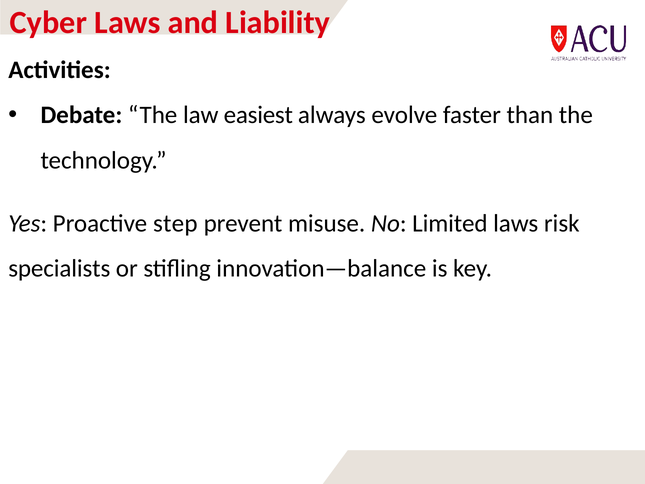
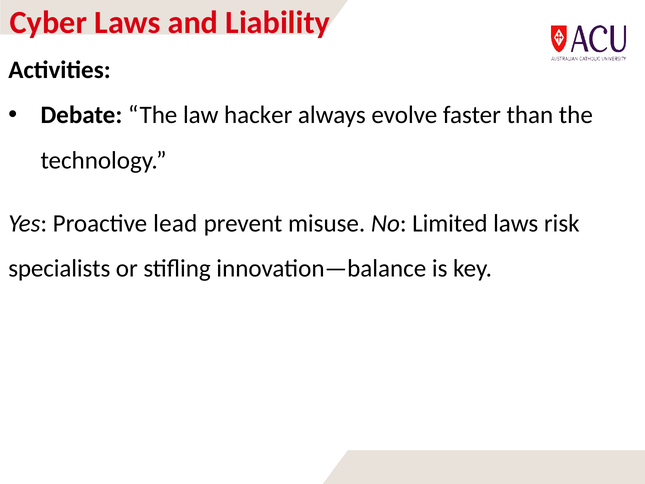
easiest: easiest -> hacker
step: step -> lead
